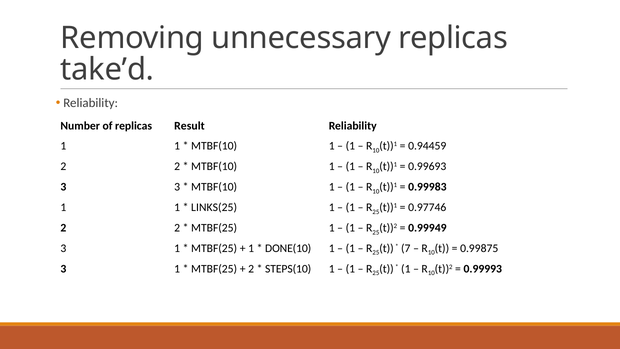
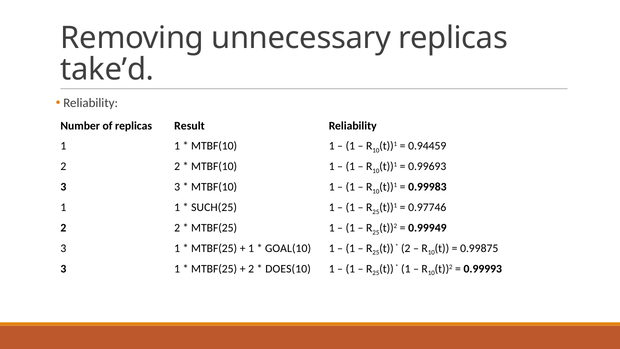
LINKS(25: LINKS(25 -> SUCH(25
DONE(10: DONE(10 -> GOAL(10
7 at (406, 248): 7 -> 2
STEPS(10: STEPS(10 -> DOES(10
